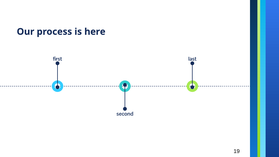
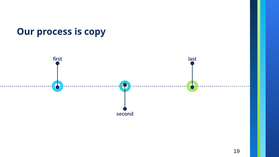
here: here -> copy
